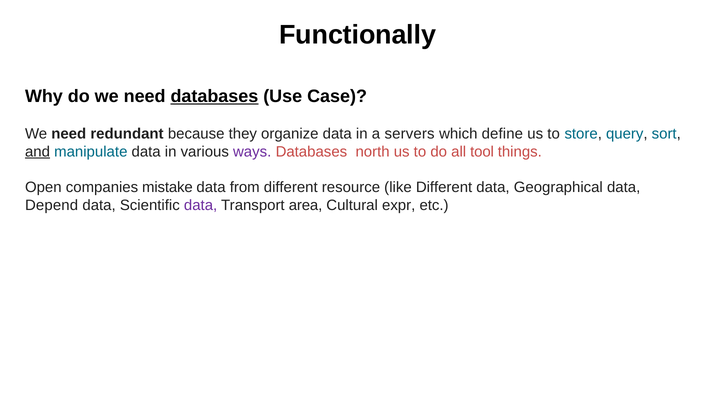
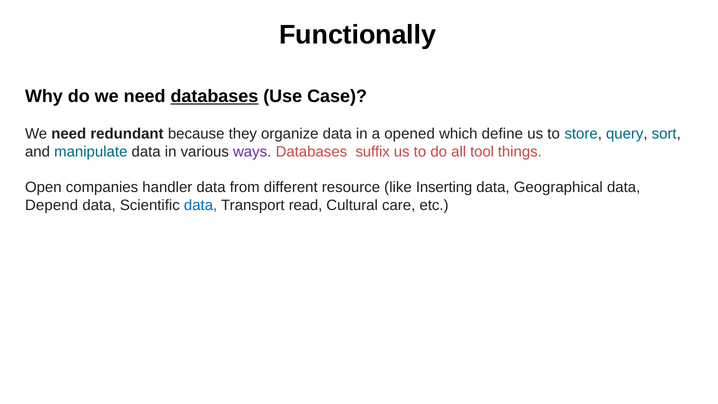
servers: servers -> opened
and underline: present -> none
north: north -> suffix
mistake: mistake -> handler
like Different: Different -> Inserting
data at (201, 205) colour: purple -> blue
area: area -> read
expr: expr -> care
